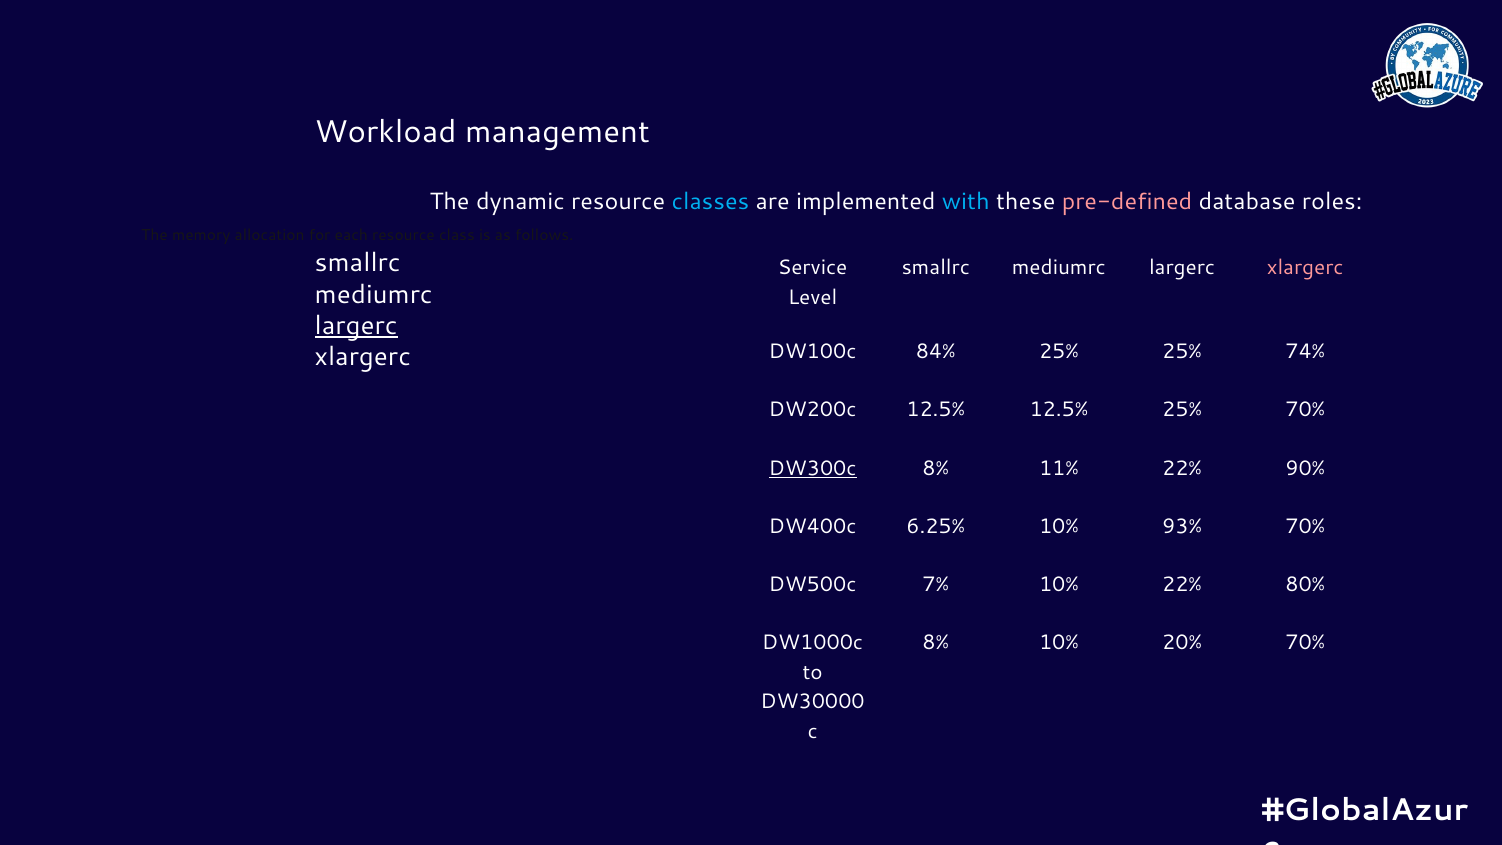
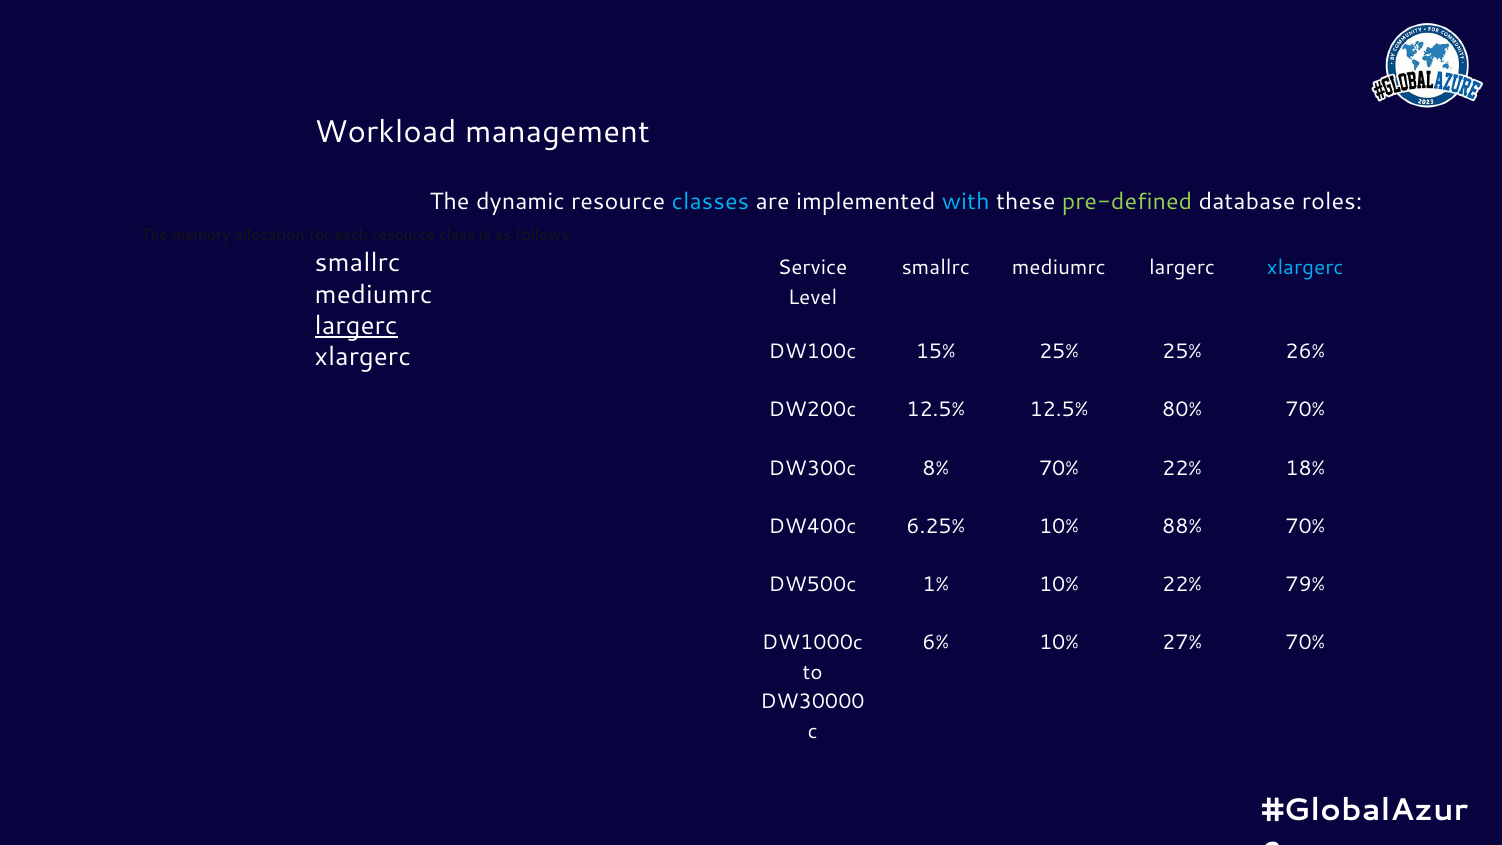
pre-defined colour: pink -> light green
xlargerc at (1305, 268) colour: pink -> light blue
84%: 84% -> 15%
74%: 74% -> 26%
12.5% 25%: 25% -> 80%
DW300c underline: present -> none
8% 11%: 11% -> 70%
90%: 90% -> 18%
93%: 93% -> 88%
7%: 7% -> 1%
80%: 80% -> 79%
8% at (936, 643): 8% -> 6%
20%: 20% -> 27%
